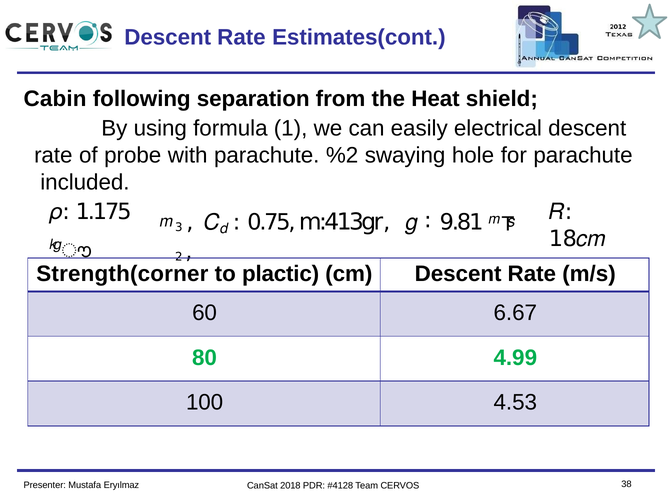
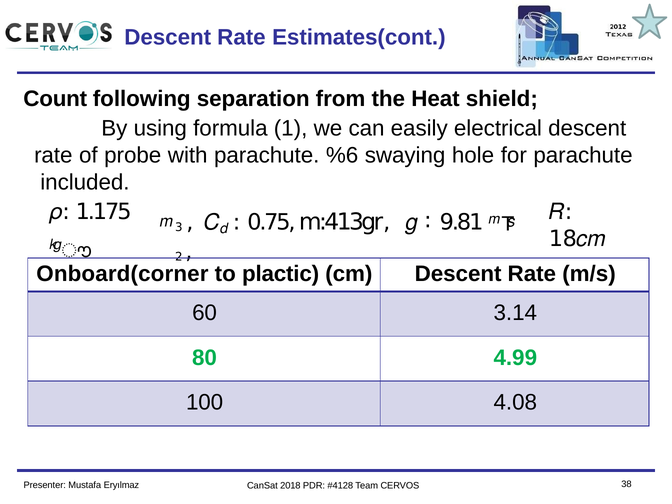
Cabin: Cabin -> Count
%2: %2 -> %6
Strength(corner: Strength(corner -> Onboard(corner
6.67: 6.67 -> 3.14
4.53: 4.53 -> 4.08
